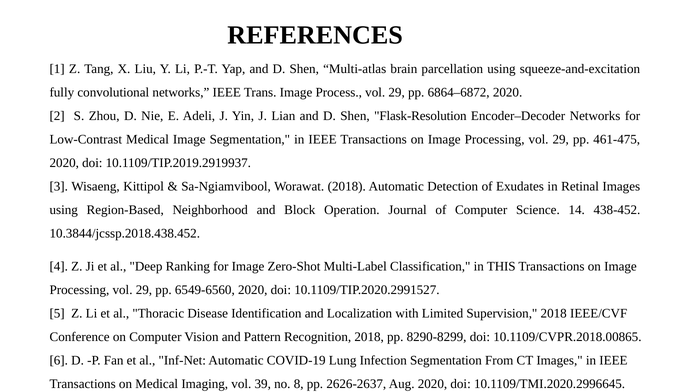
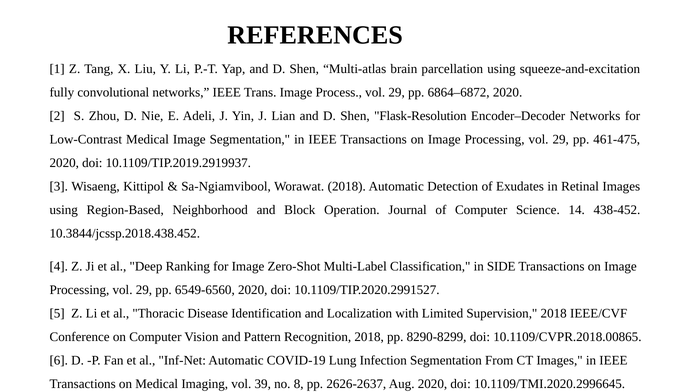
THIS: THIS -> SIDE
